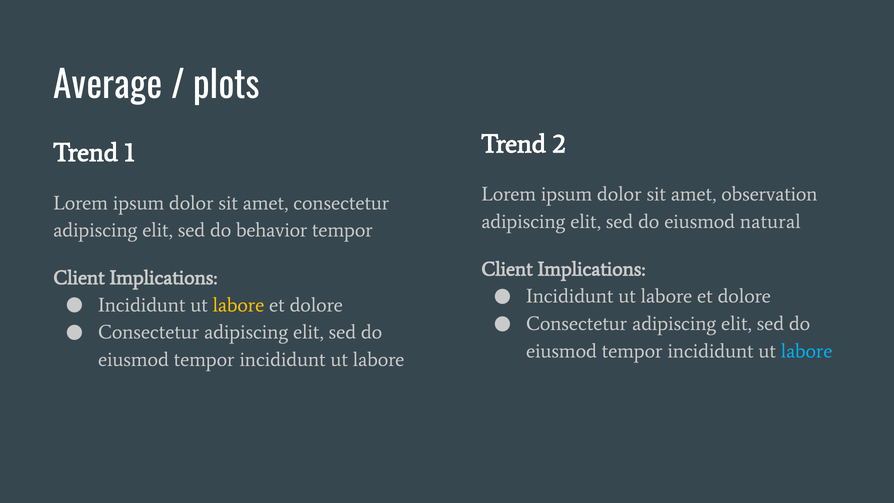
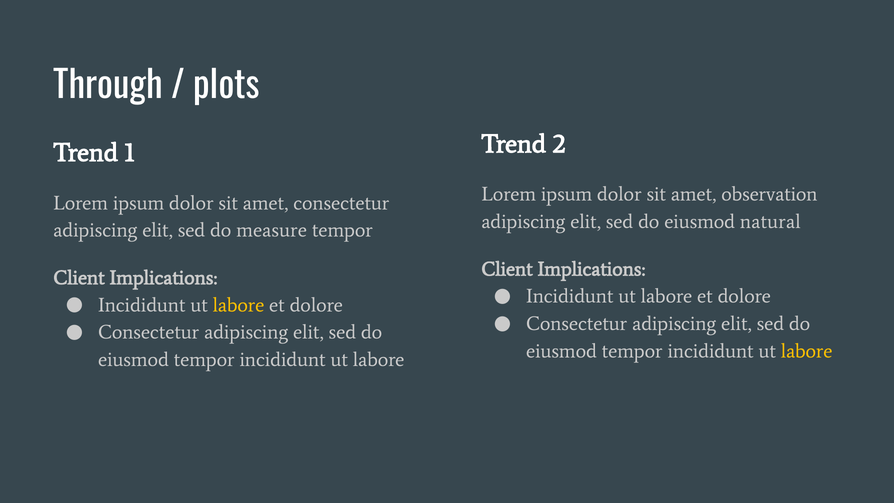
Average: Average -> Through
behavior: behavior -> measure
labore at (807, 351) colour: light blue -> yellow
